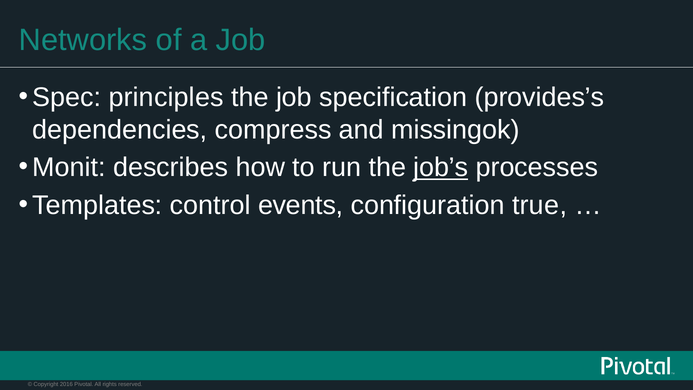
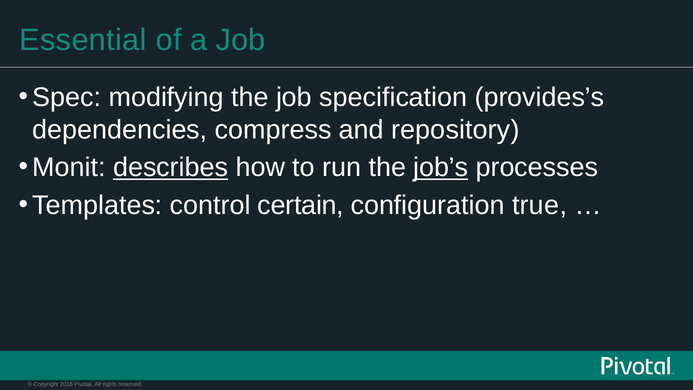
Networks: Networks -> Essential
principles: principles -> modifying
missingok: missingok -> repository
describes underline: none -> present
events: events -> certain
